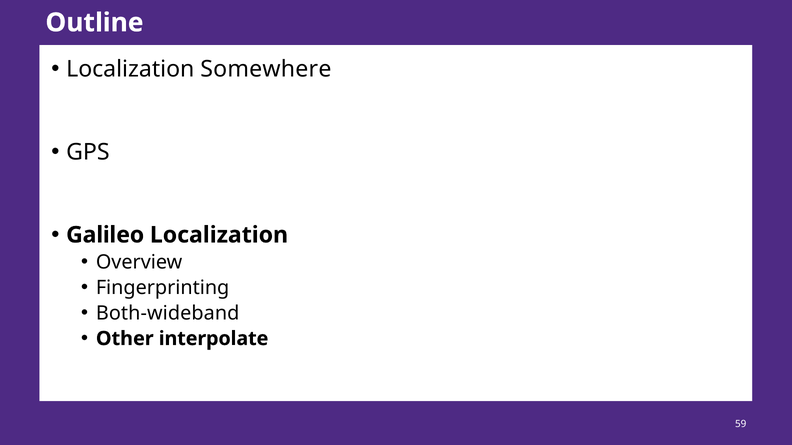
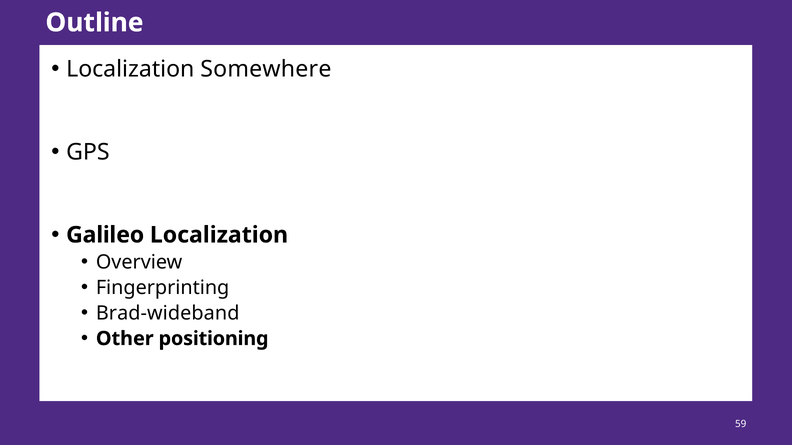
Both-wideband: Both-wideband -> Brad-wideband
interpolate: interpolate -> positioning
